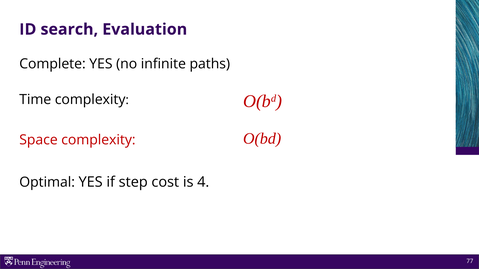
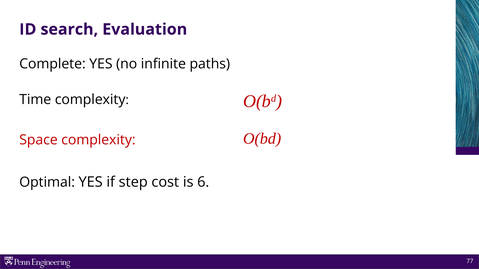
4: 4 -> 6
